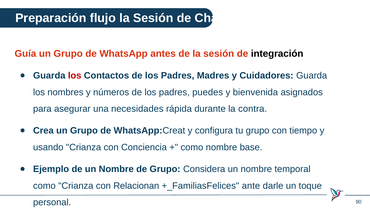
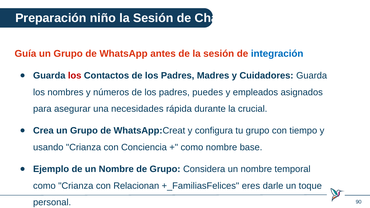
flujo: flujo -> niño
integración colour: black -> blue
bienvenida: bienvenida -> empleados
contra: contra -> crucial
ante: ante -> eres
